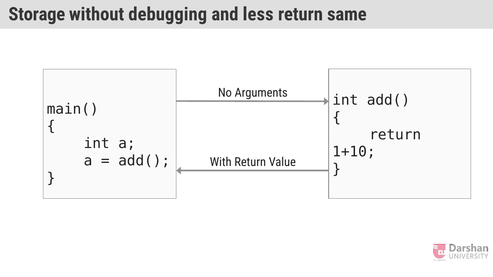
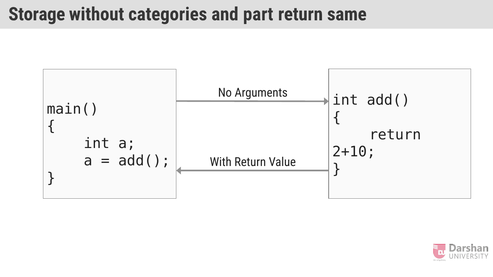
debugging: debugging -> categories
less: less -> part
1+10: 1+10 -> 2+10
